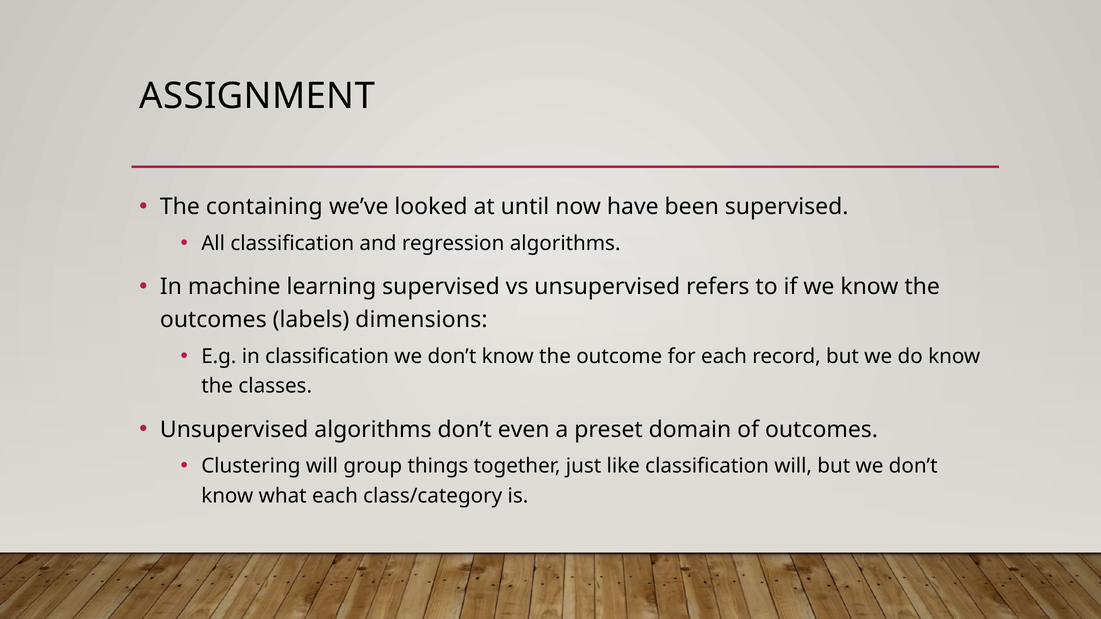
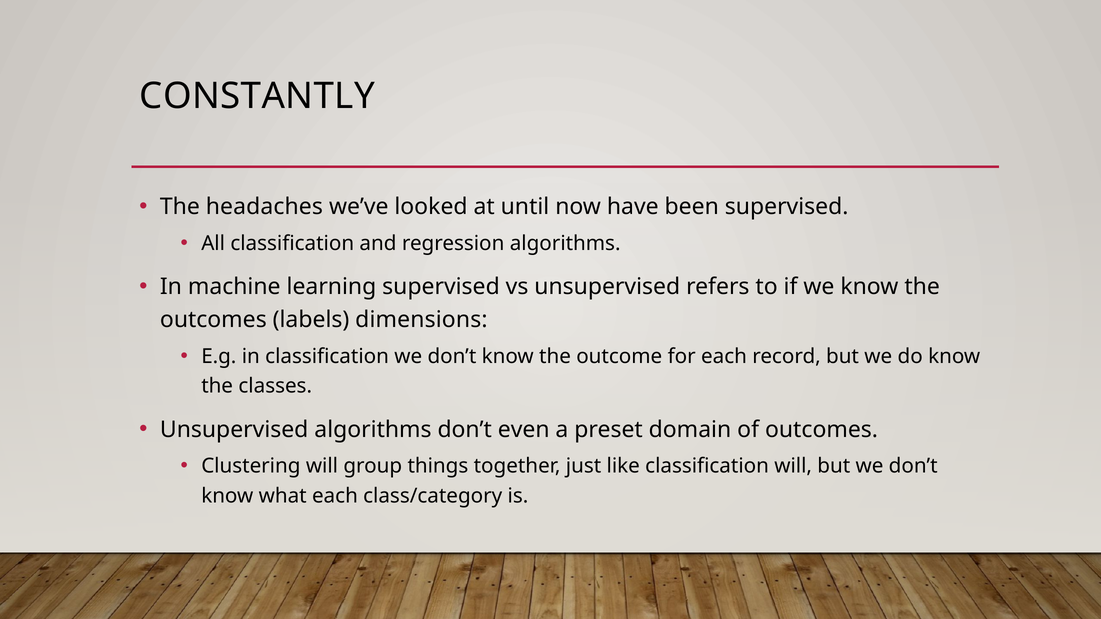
ASSIGNMENT: ASSIGNMENT -> CONSTANTLY
containing: containing -> headaches
